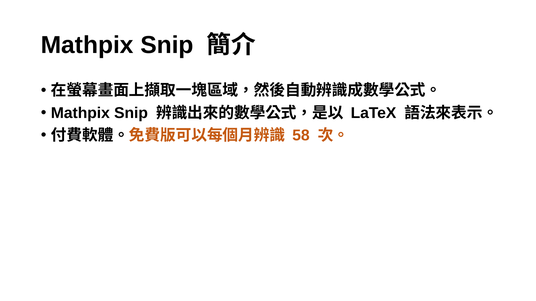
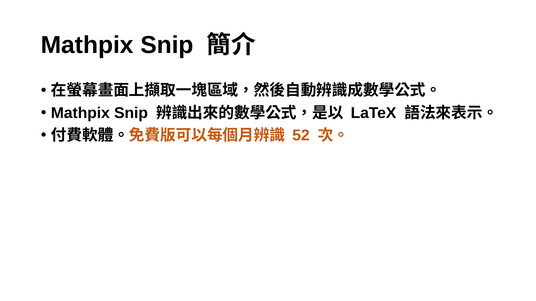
58: 58 -> 52
